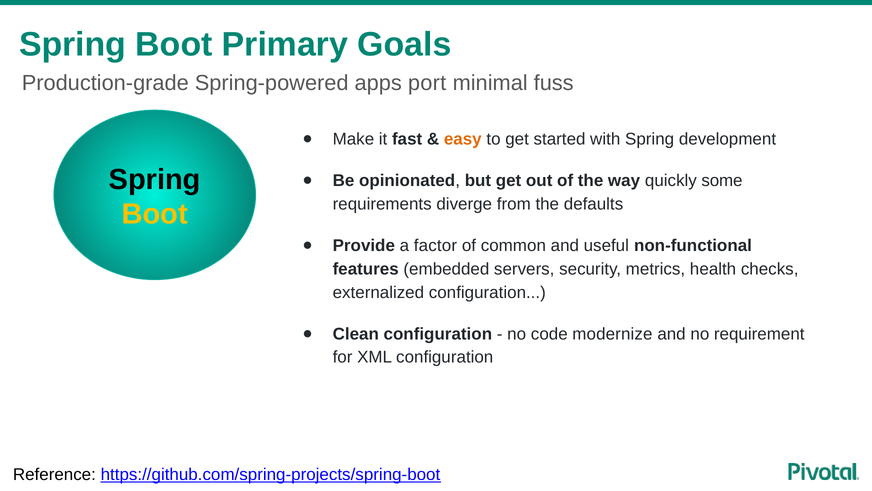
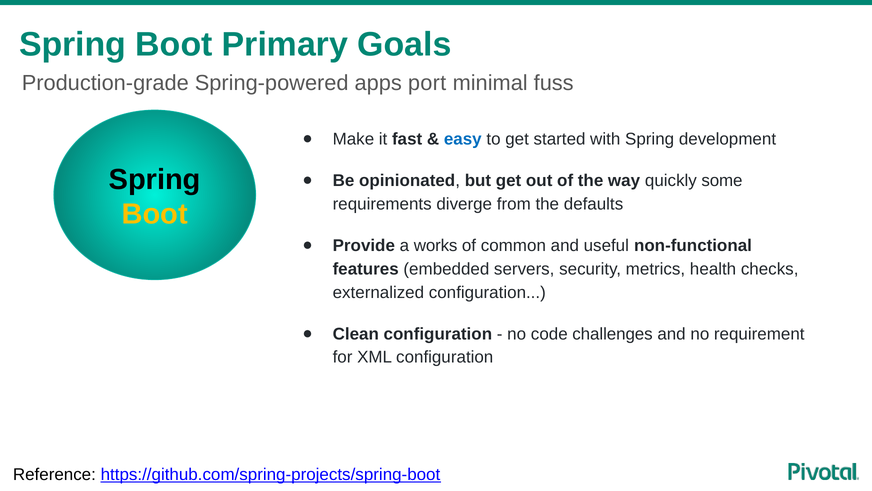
easy colour: orange -> blue
factor: factor -> works
modernize: modernize -> challenges
